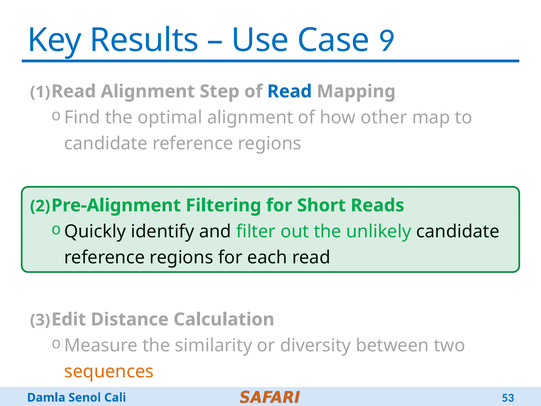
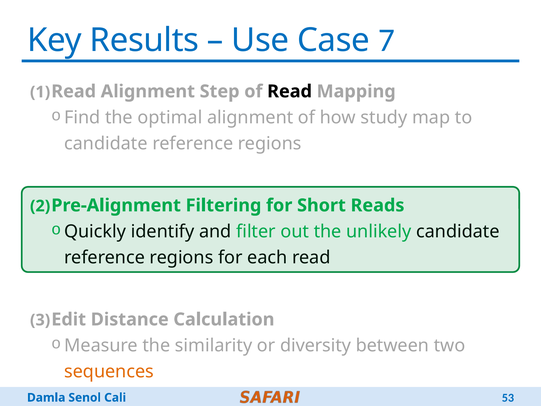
9: 9 -> 7
Read at (290, 91) colour: blue -> black
other: other -> study
